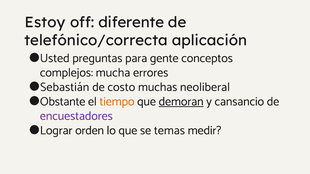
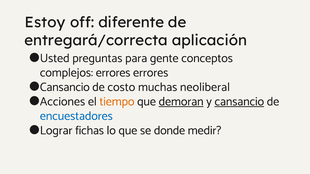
telefónico/correcta: telefónico/correcta -> entregará/correcta
complejos mucha: mucha -> errores
Sebastián at (65, 87): Sebastián -> Cansancio
Obstante: Obstante -> Acciones
cansancio at (239, 102) underline: none -> present
encuestadores colour: purple -> blue
orden: orden -> fichas
temas: temas -> donde
